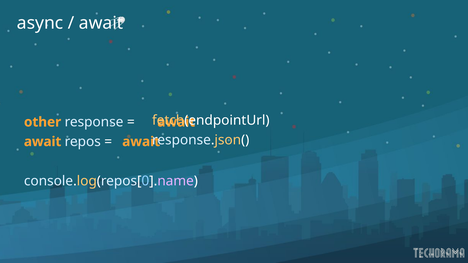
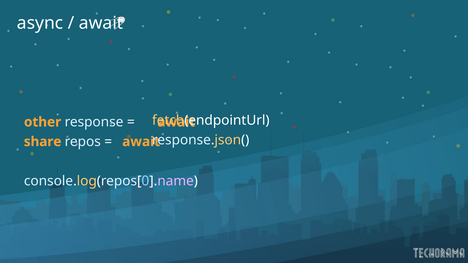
await at (43, 142): await -> share
